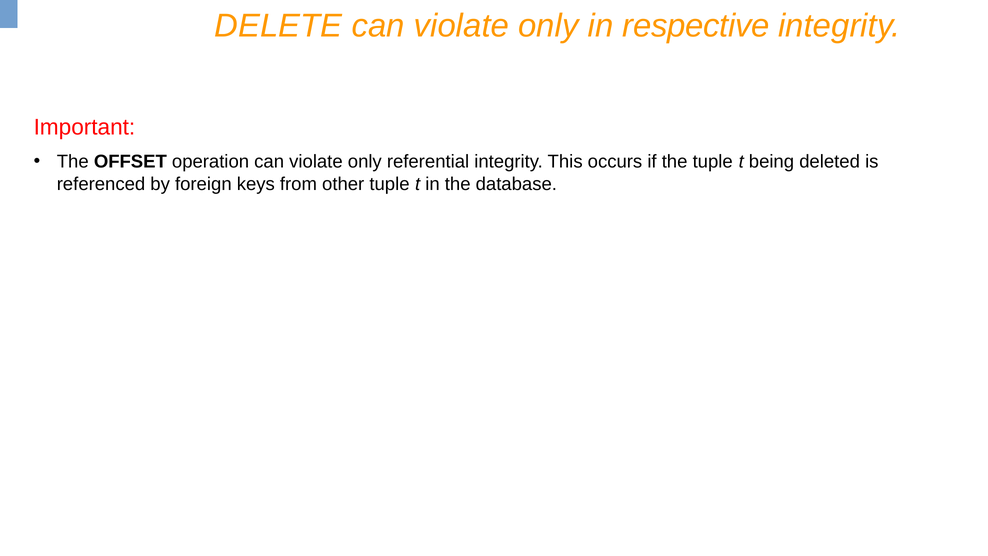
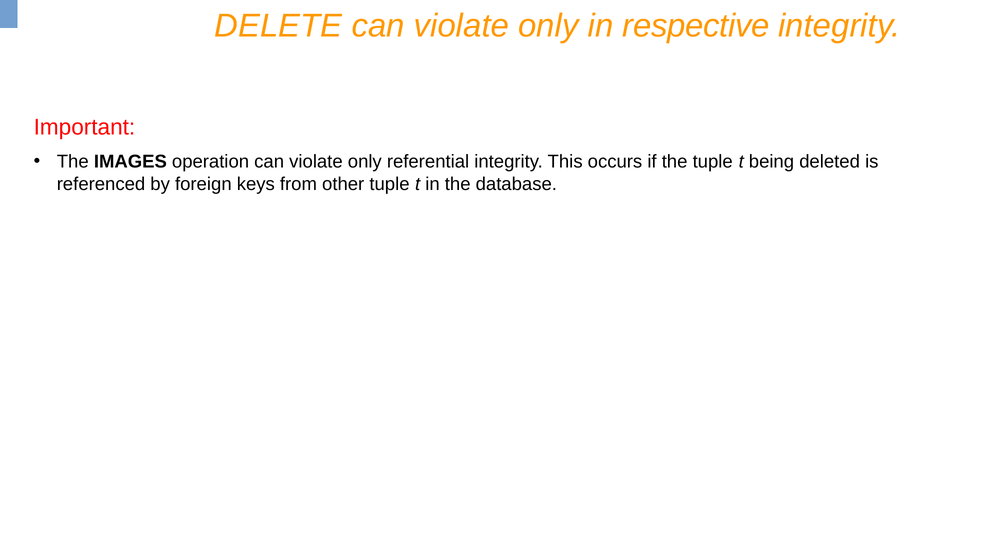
OFFSET: OFFSET -> IMAGES
